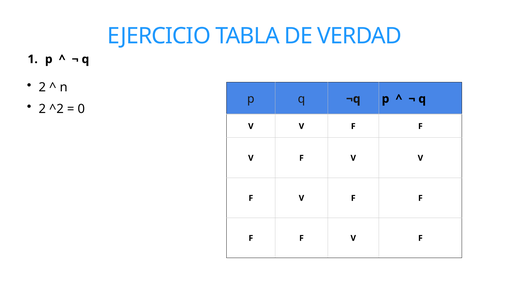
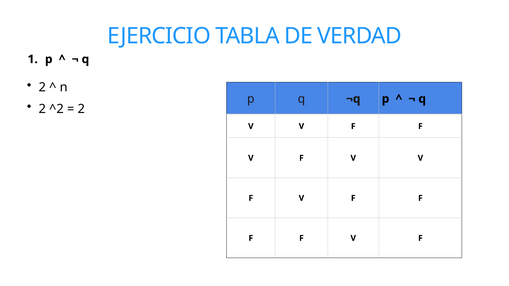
0 at (81, 109): 0 -> 2
